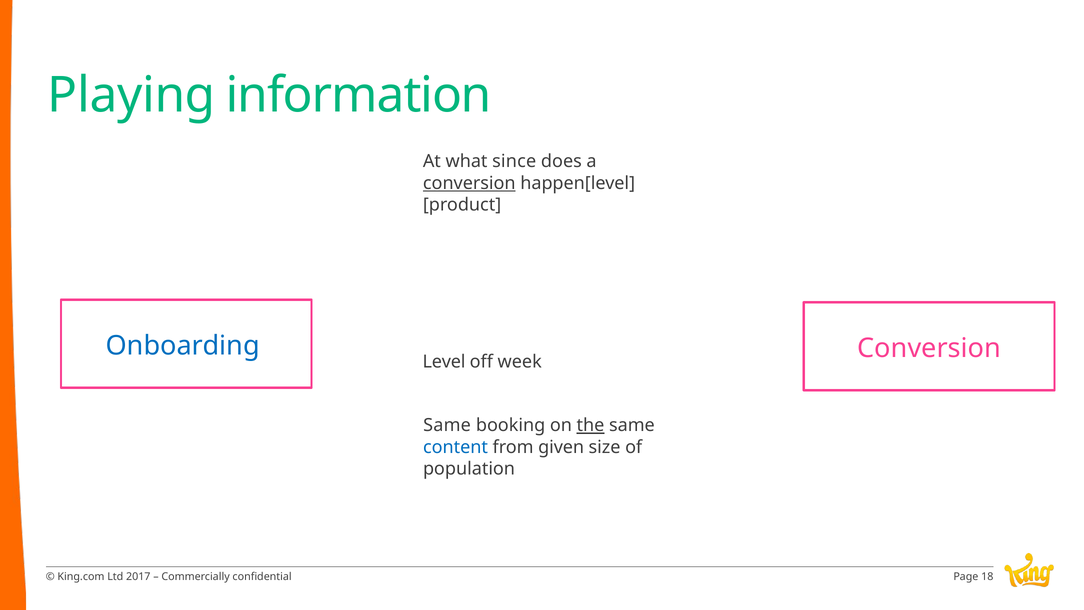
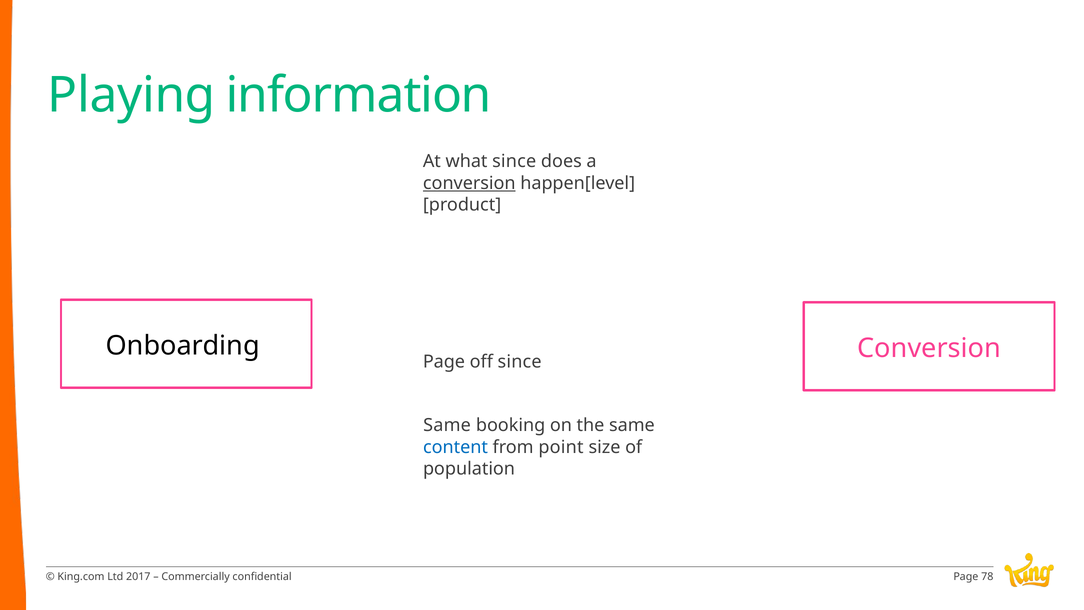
Onboarding colour: blue -> black
Level at (444, 362): Level -> Page
off week: week -> since
the underline: present -> none
given: given -> point
18: 18 -> 78
